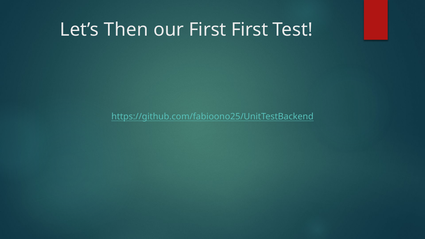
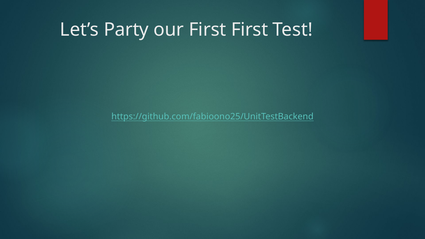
Then: Then -> Party
